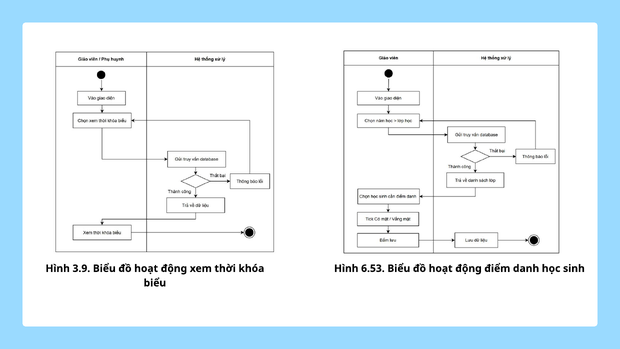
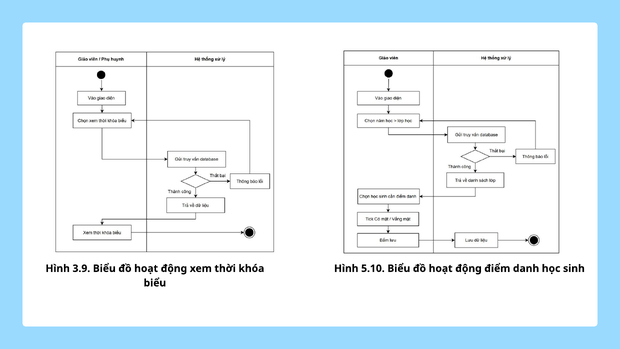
6.53: 6.53 -> 5.10
